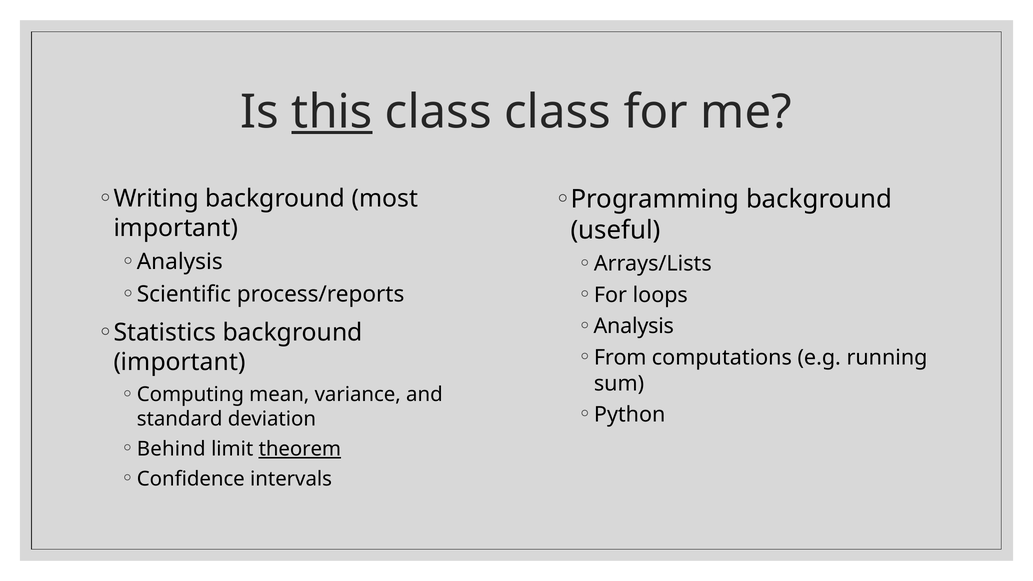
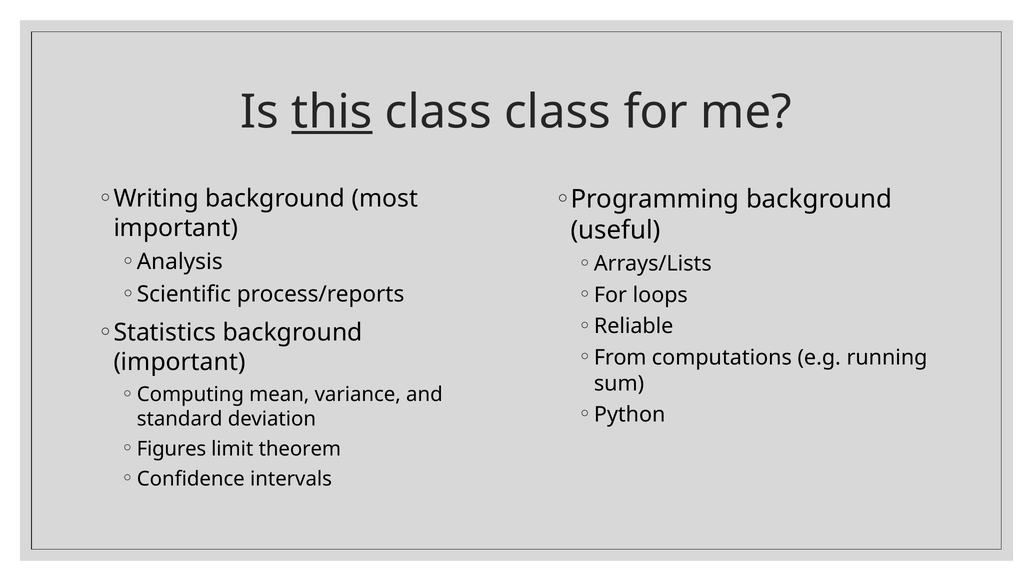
Analysis at (634, 326): Analysis -> Reliable
Behind: Behind -> Figures
theorem underline: present -> none
